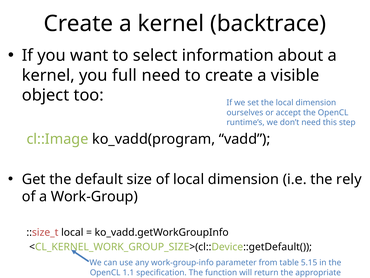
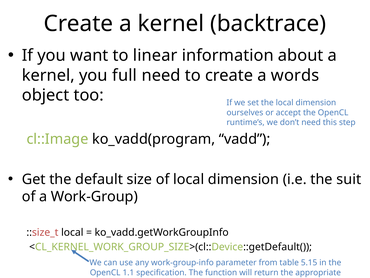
select: select -> linear
visible: visible -> words
rely: rely -> suit
